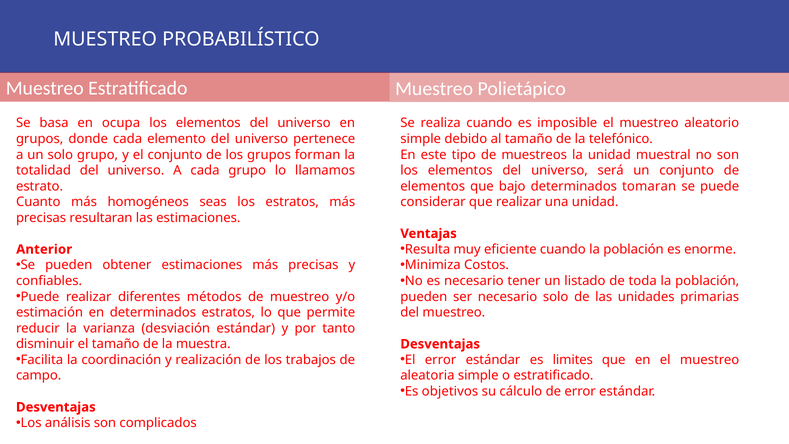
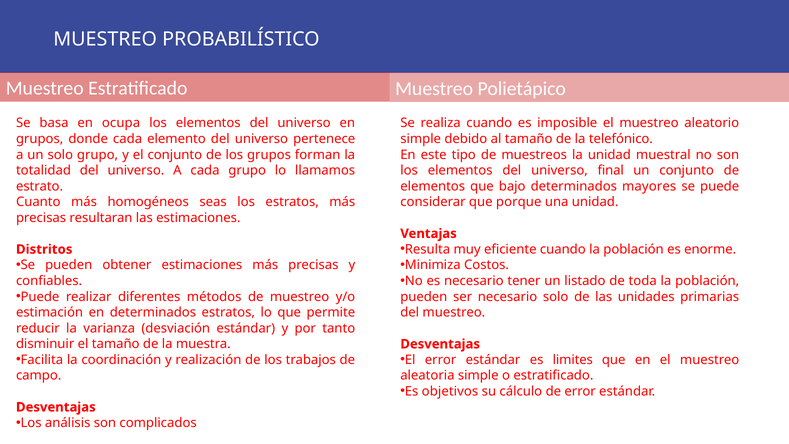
será: será -> final
tomaran: tomaran -> mayores
que realizar: realizar -> porque
Anterior: Anterior -> Distritos
